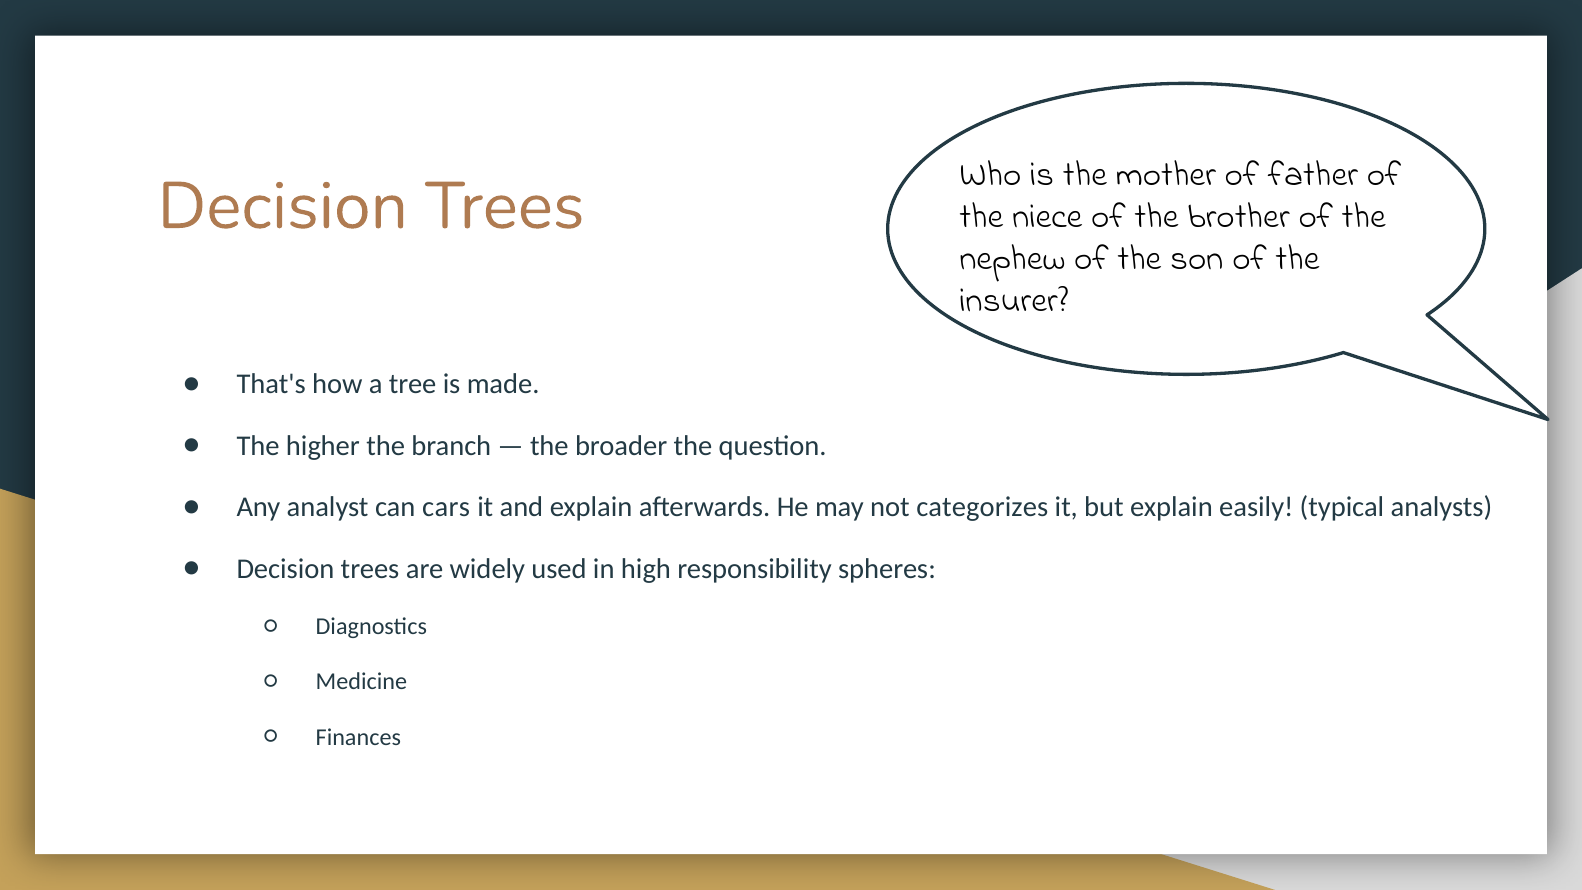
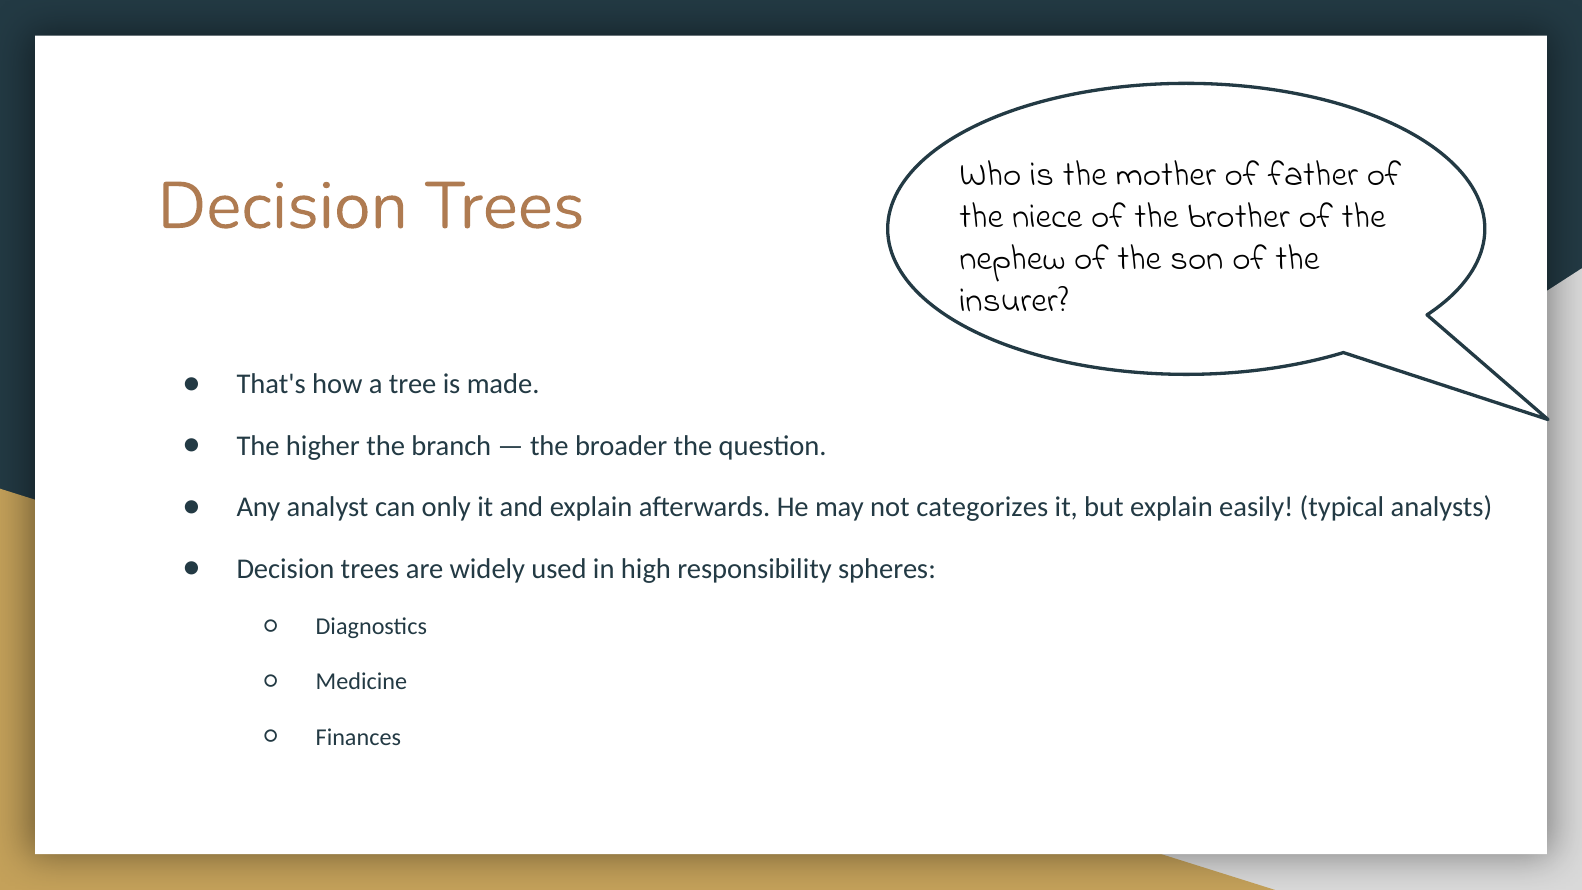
cars: cars -> only
